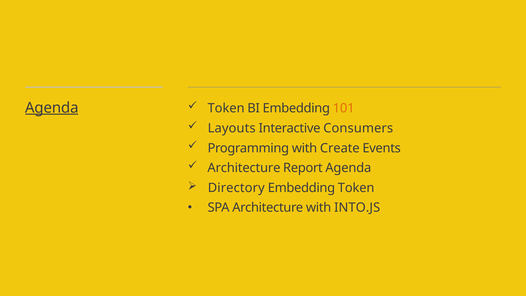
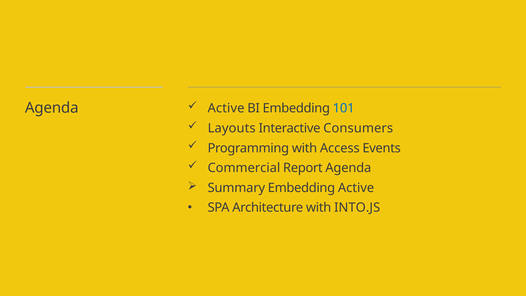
Agenda at (52, 108) underline: present -> none
Token at (226, 108): Token -> Active
101 colour: orange -> blue
Create: Create -> Access
Architecture at (244, 168): Architecture -> Commercial
Directory: Directory -> Summary
Embedding Token: Token -> Active
